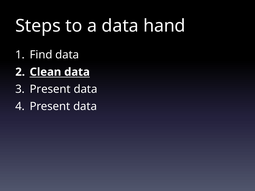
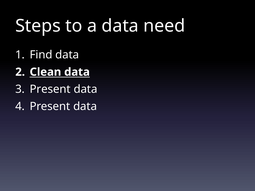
hand: hand -> need
